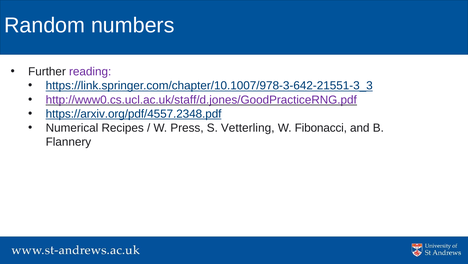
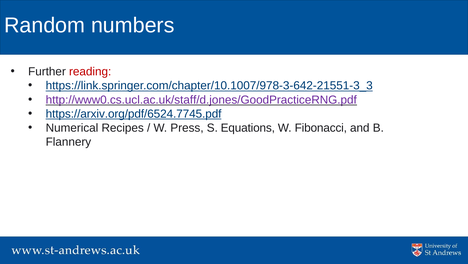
reading colour: purple -> red
https://arxiv.org/pdf/4557.2348.pdf: https://arxiv.org/pdf/4557.2348.pdf -> https://arxiv.org/pdf/6524.7745.pdf
Vetterling: Vetterling -> Equations
